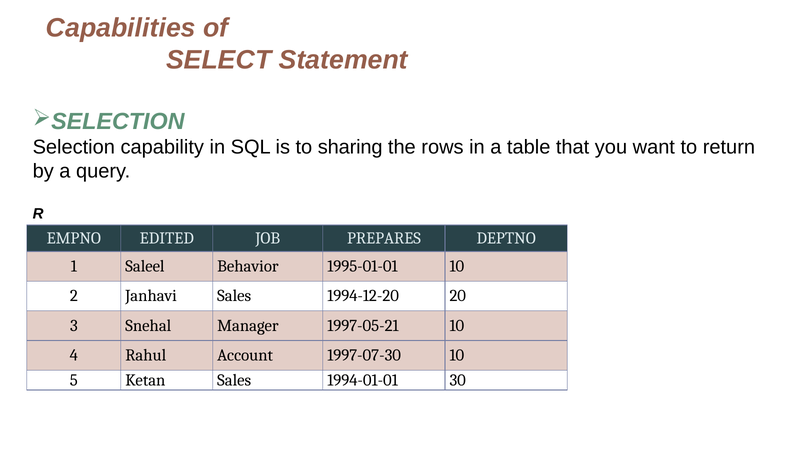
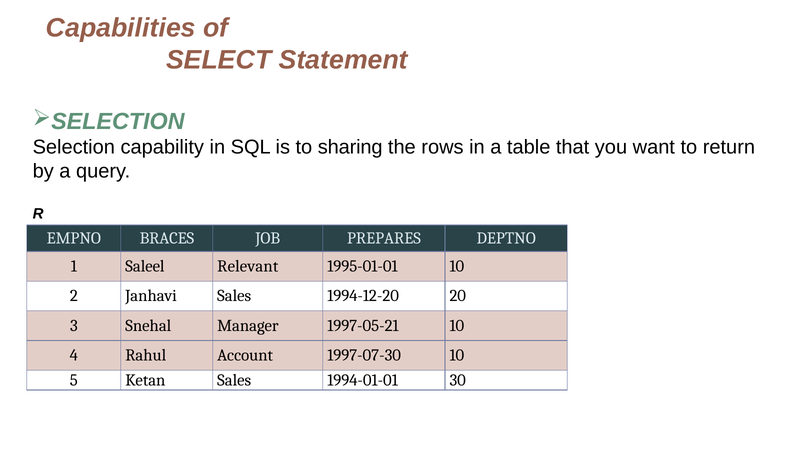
EDITED: EDITED -> BRACES
Behavior: Behavior -> Relevant
